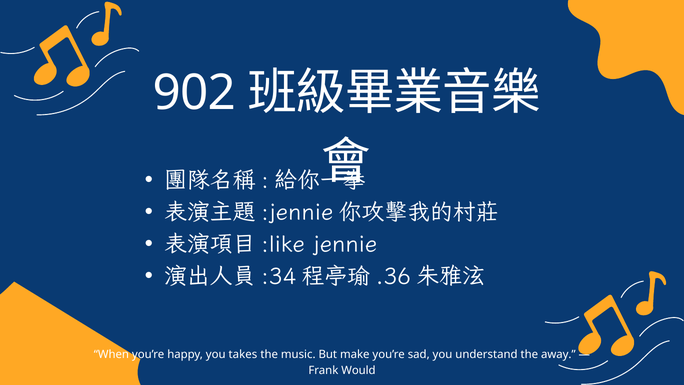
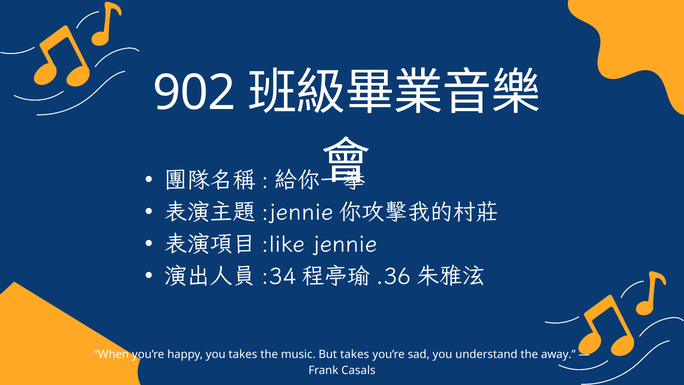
But make: make -> takes
Would: Would -> Casals
